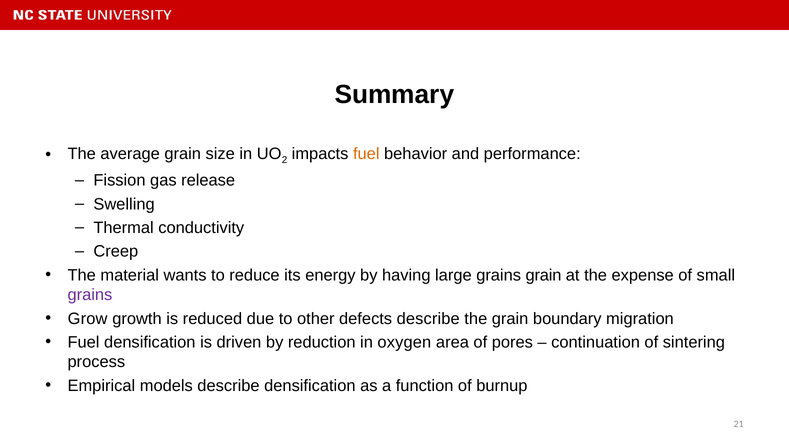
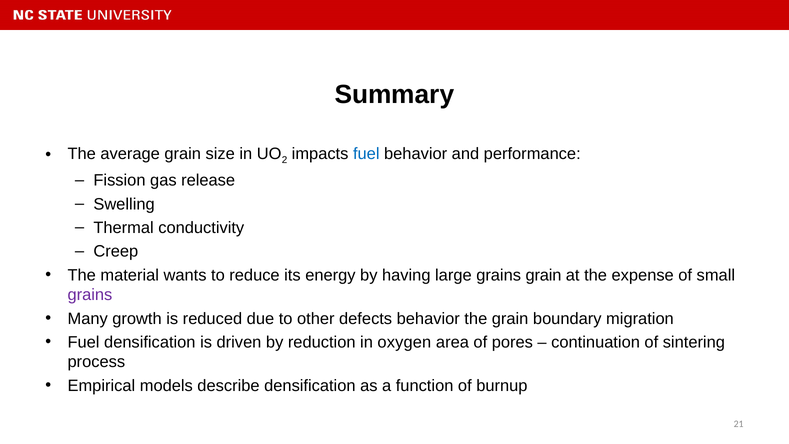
fuel at (366, 154) colour: orange -> blue
Grow: Grow -> Many
defects describe: describe -> behavior
